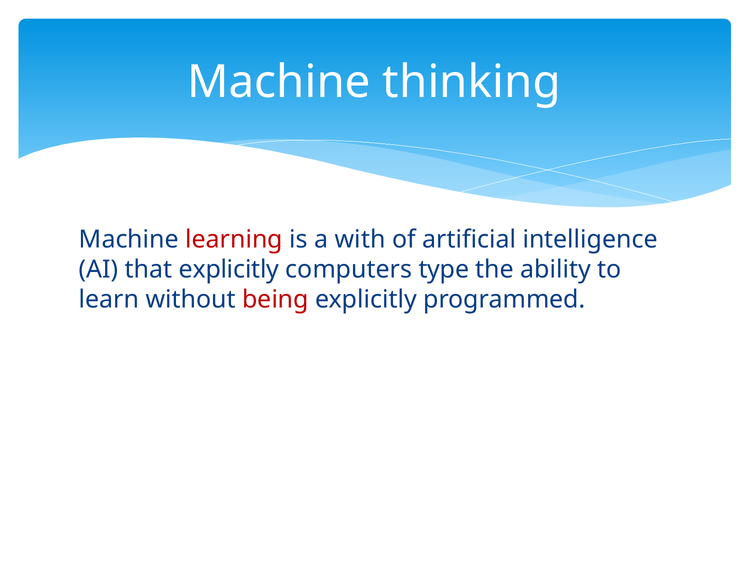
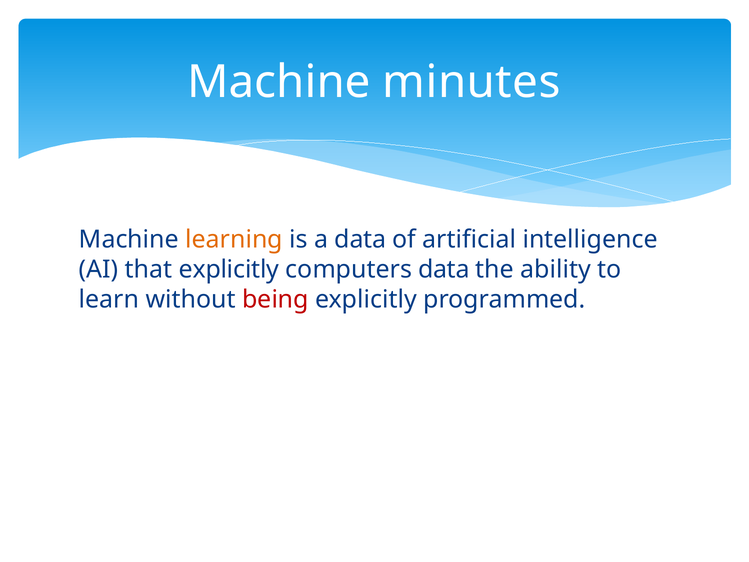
thinking: thinking -> minutes
learning colour: red -> orange
a with: with -> data
computers type: type -> data
